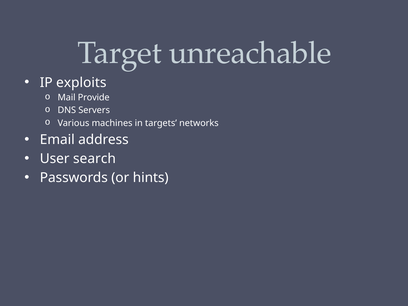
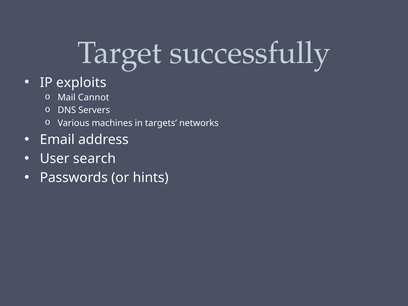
unreachable: unreachable -> successfully
Provide: Provide -> Cannot
